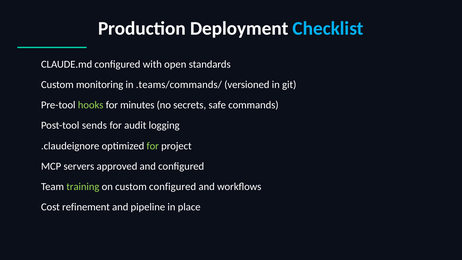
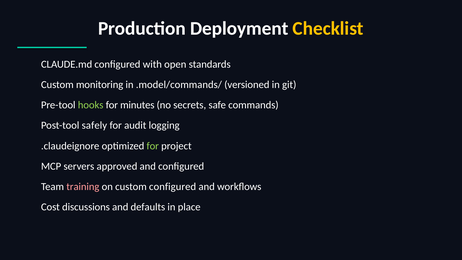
Checklist colour: light blue -> yellow
.teams/commands/: .teams/commands/ -> .model/commands/
sends: sends -> safely
training colour: light green -> pink
refinement: refinement -> discussions
pipeline: pipeline -> defaults
